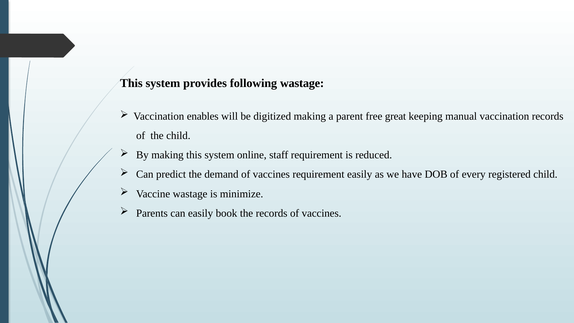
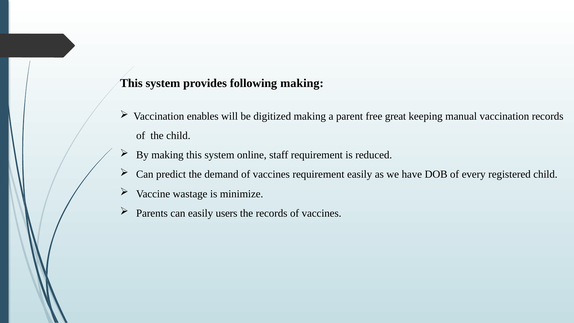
following wastage: wastage -> making
book: book -> users
